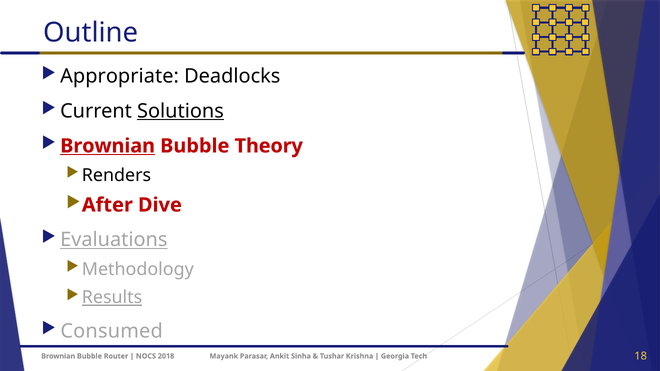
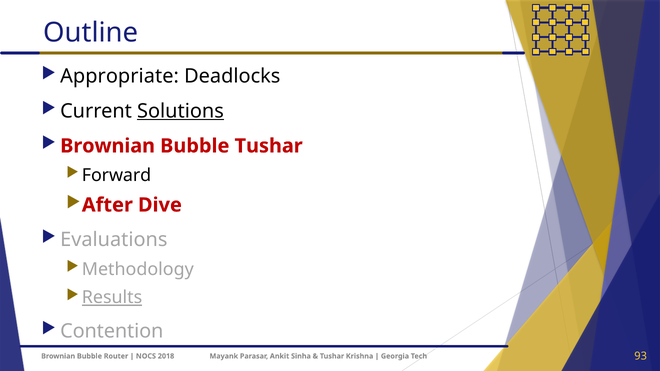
Brownian at (108, 146) underline: present -> none
Bubble Theory: Theory -> Tushar
Renders: Renders -> Forward
Evaluations underline: present -> none
Consumed: Consumed -> Contention
18: 18 -> 93
